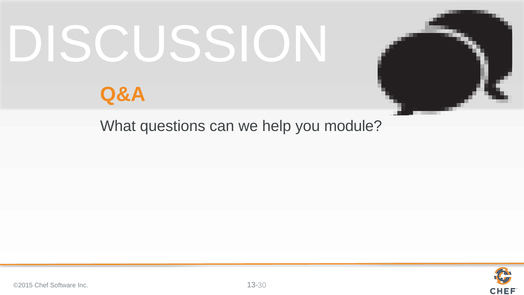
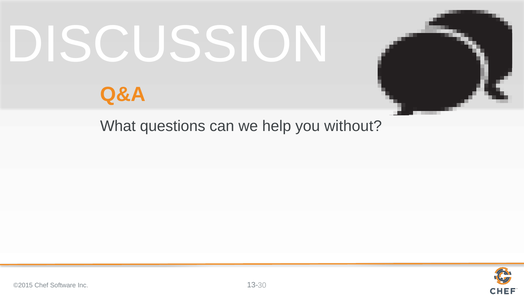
module: module -> without
